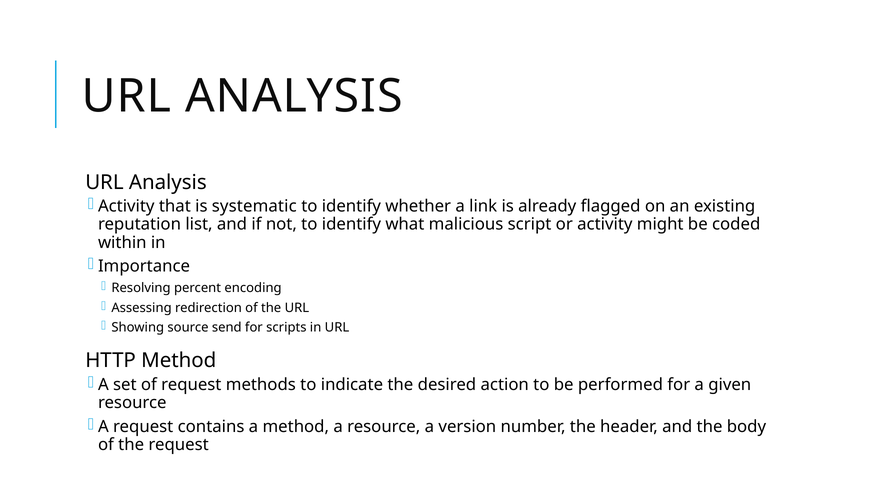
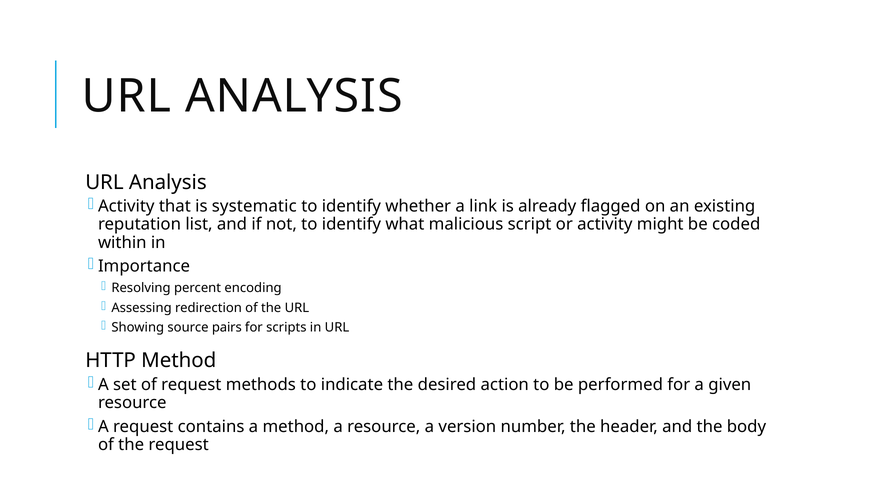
send: send -> pairs
